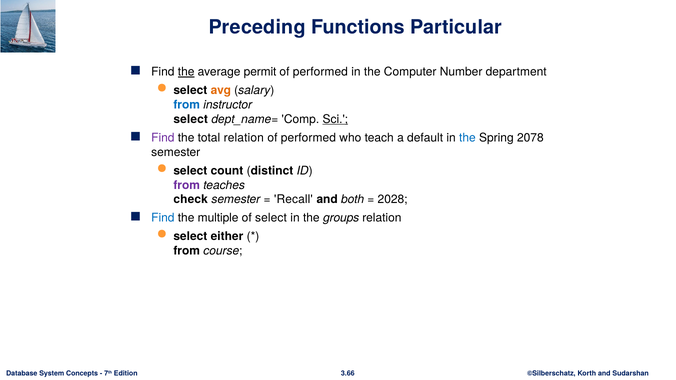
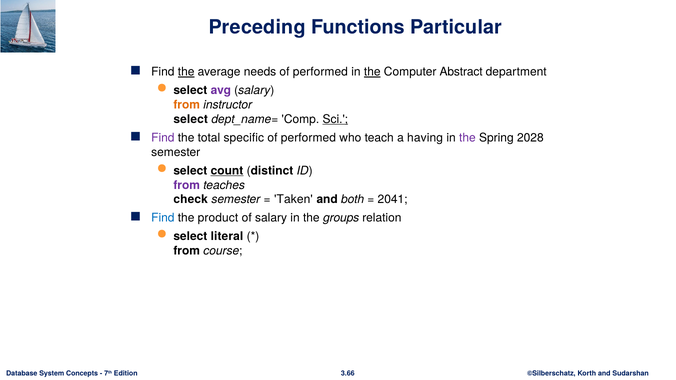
permit: permit -> needs
the at (372, 72) underline: none -> present
Number: Number -> Abstract
avg colour: orange -> purple
from at (187, 105) colour: blue -> orange
total relation: relation -> specific
default: default -> having
the at (467, 138) colour: blue -> purple
2078: 2078 -> 2028
count underline: none -> present
Recall: Recall -> Taken
2028: 2028 -> 2041
multiple: multiple -> product
of select: select -> salary
either: either -> literal
